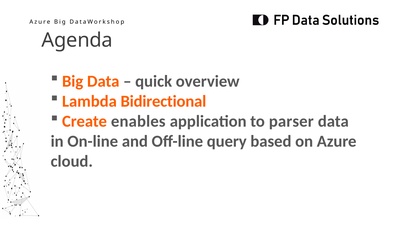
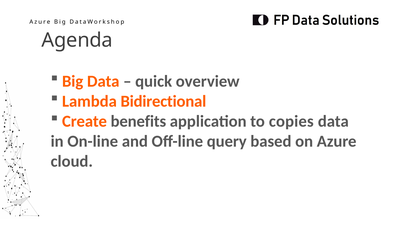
enables: enables -> benefits
parser: parser -> copies
